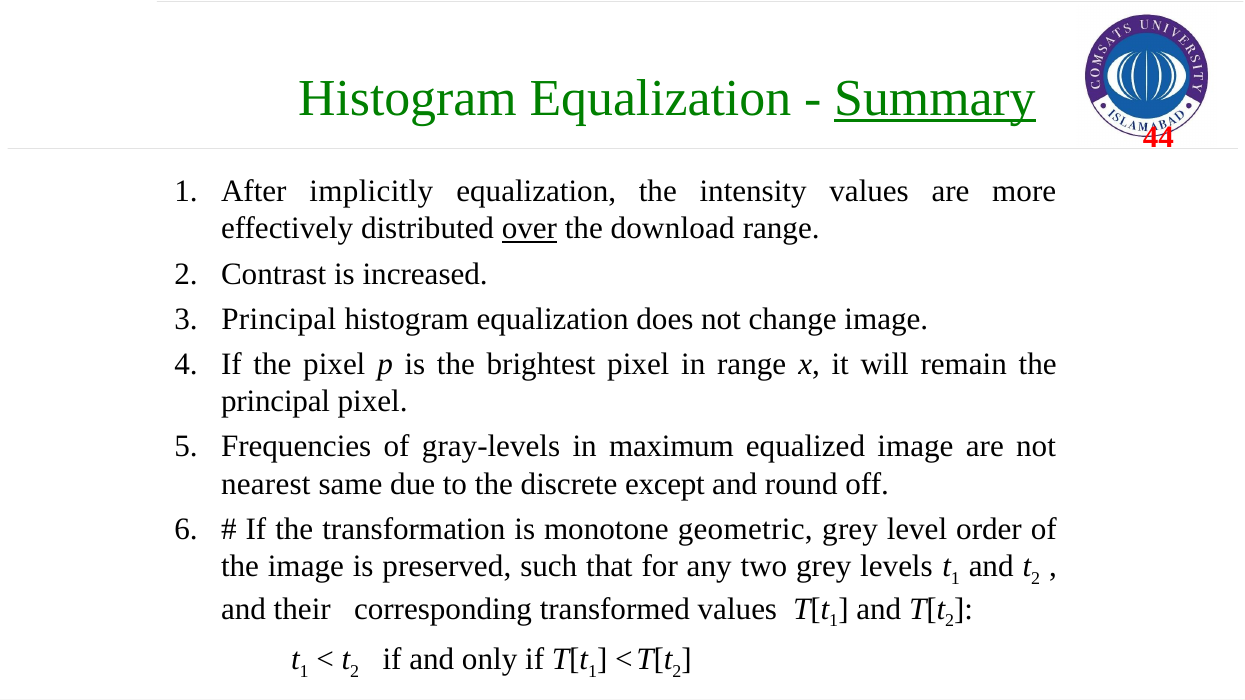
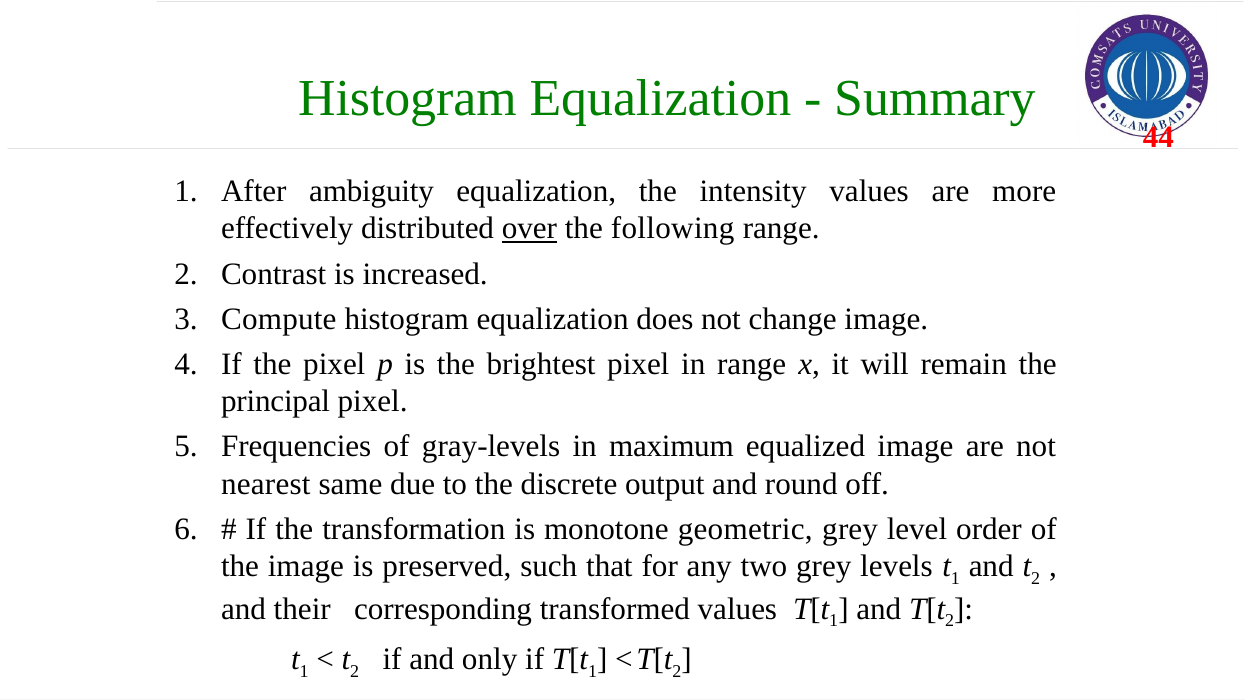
Summary underline: present -> none
implicitly: implicitly -> ambiguity
download: download -> following
Principal at (279, 319): Principal -> Compute
except: except -> output
